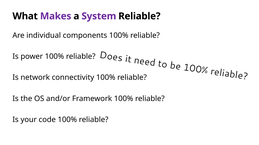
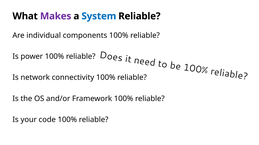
System colour: purple -> blue
